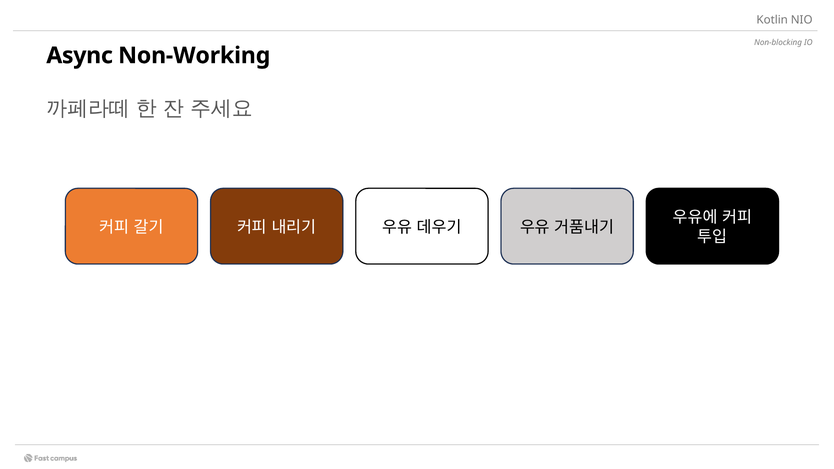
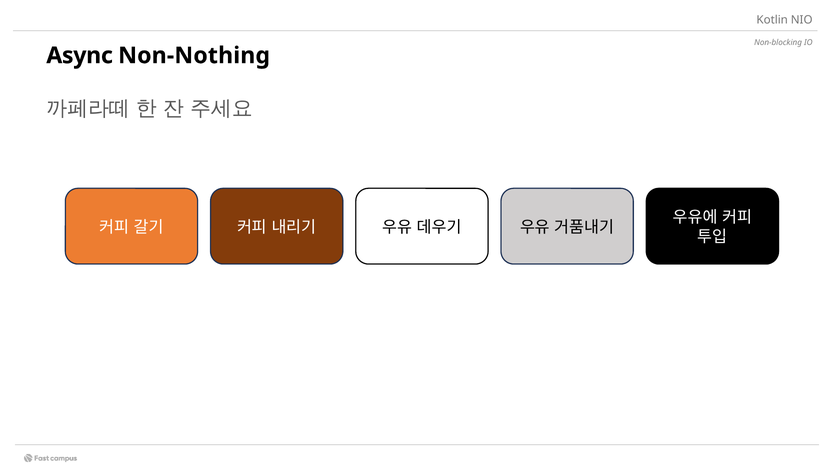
Non-Working: Non-Working -> Non-Nothing
